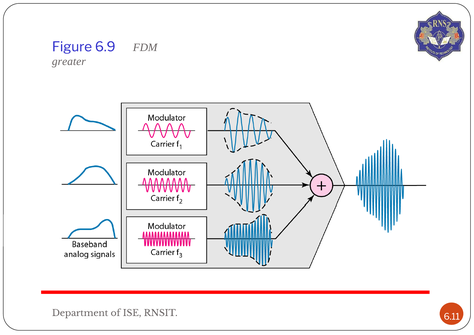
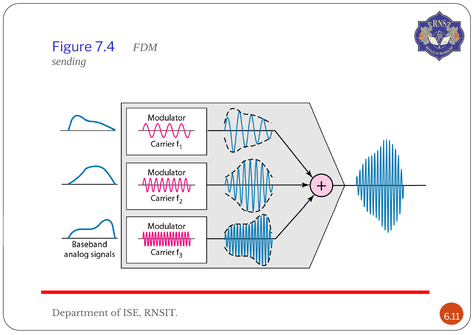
6.9: 6.9 -> 7.4
greater: greater -> sending
